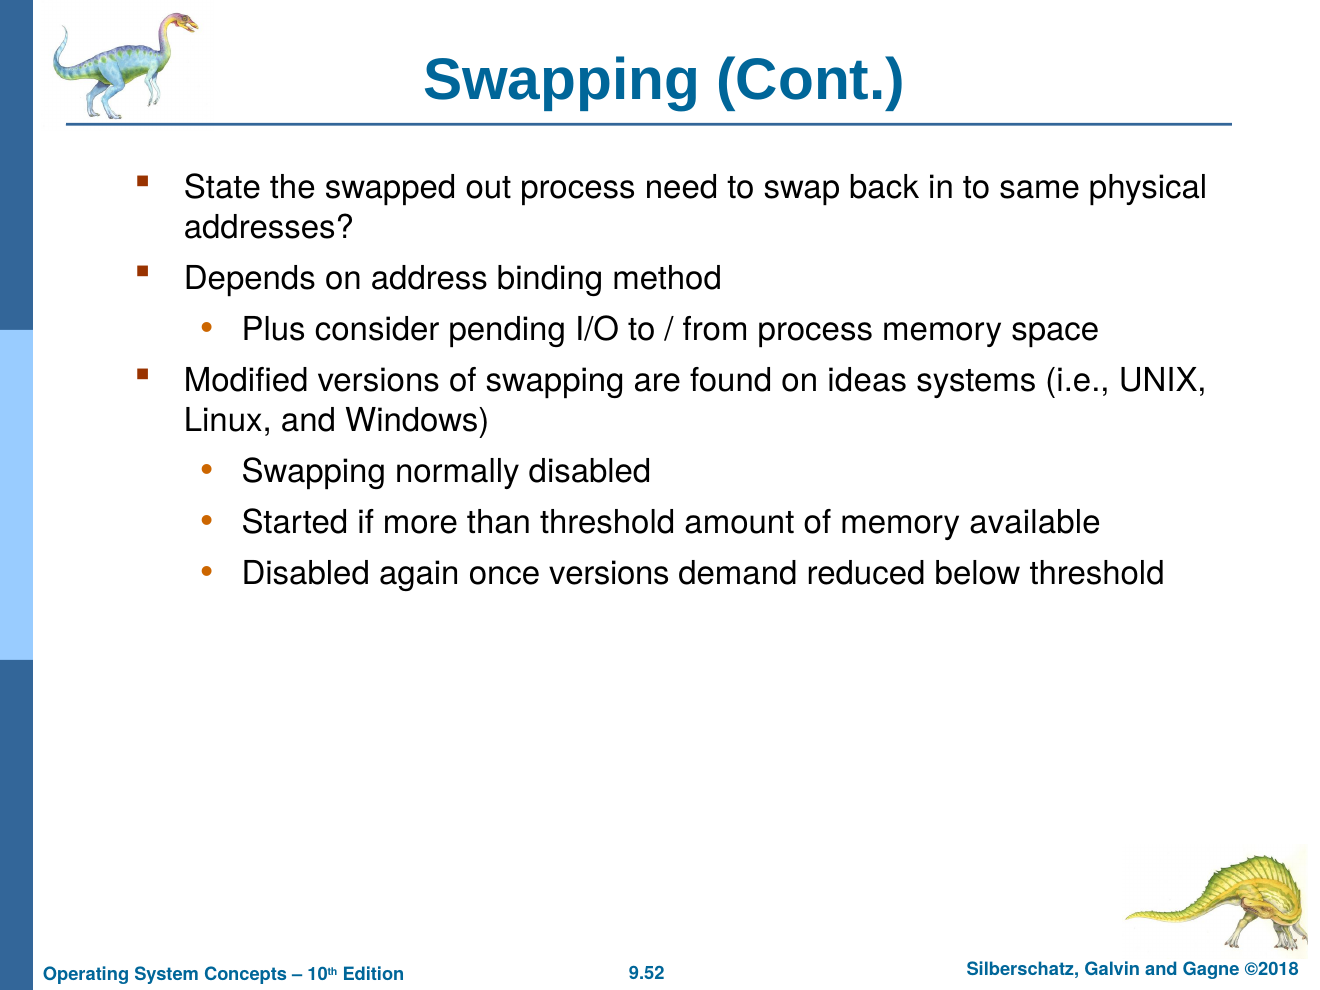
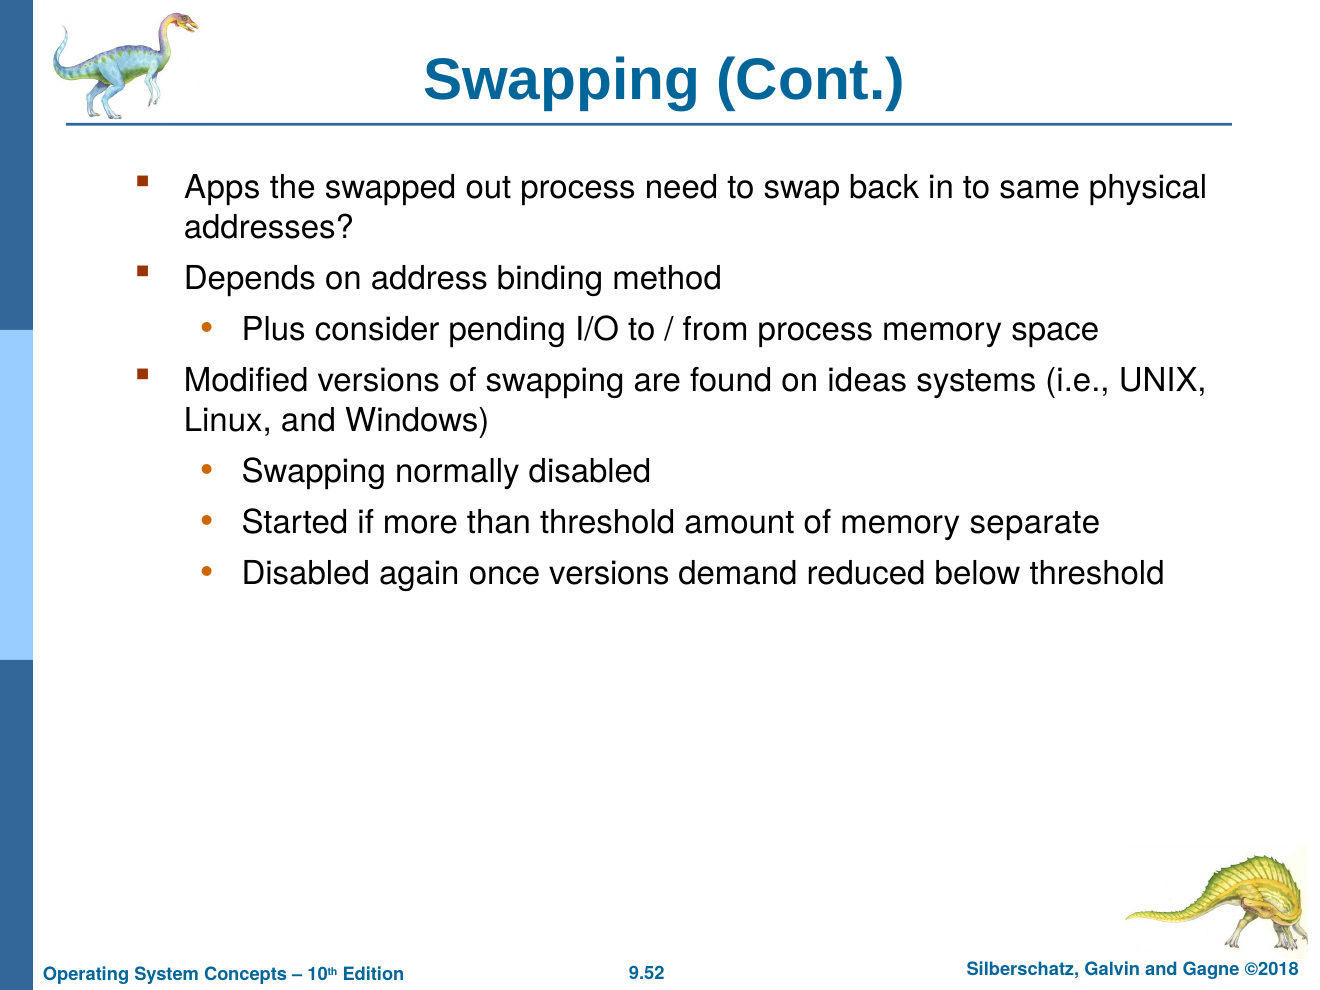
State: State -> Apps
available: available -> separate
